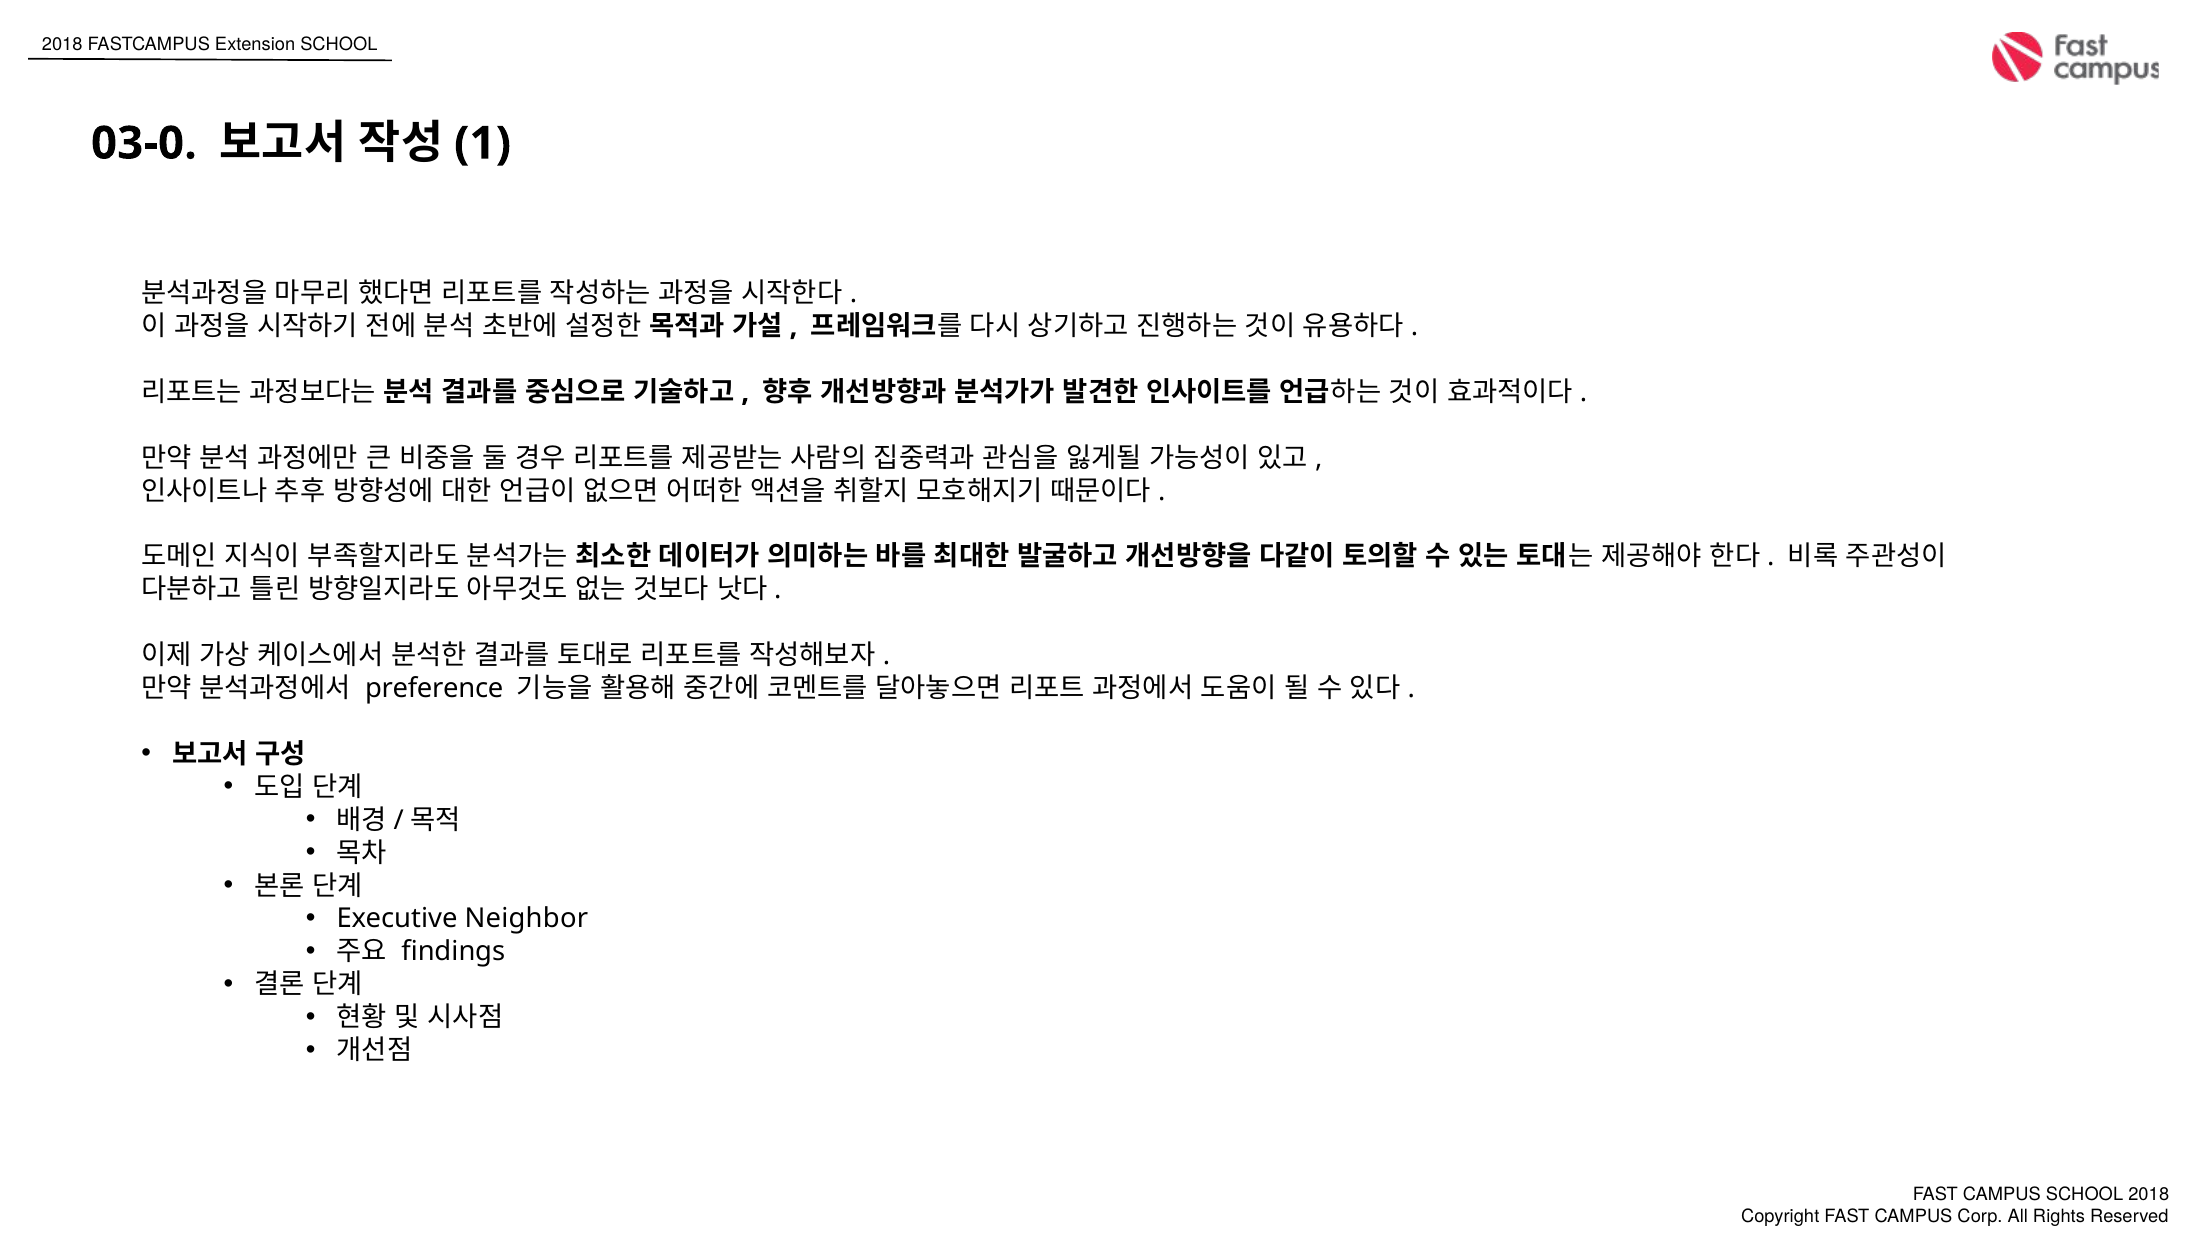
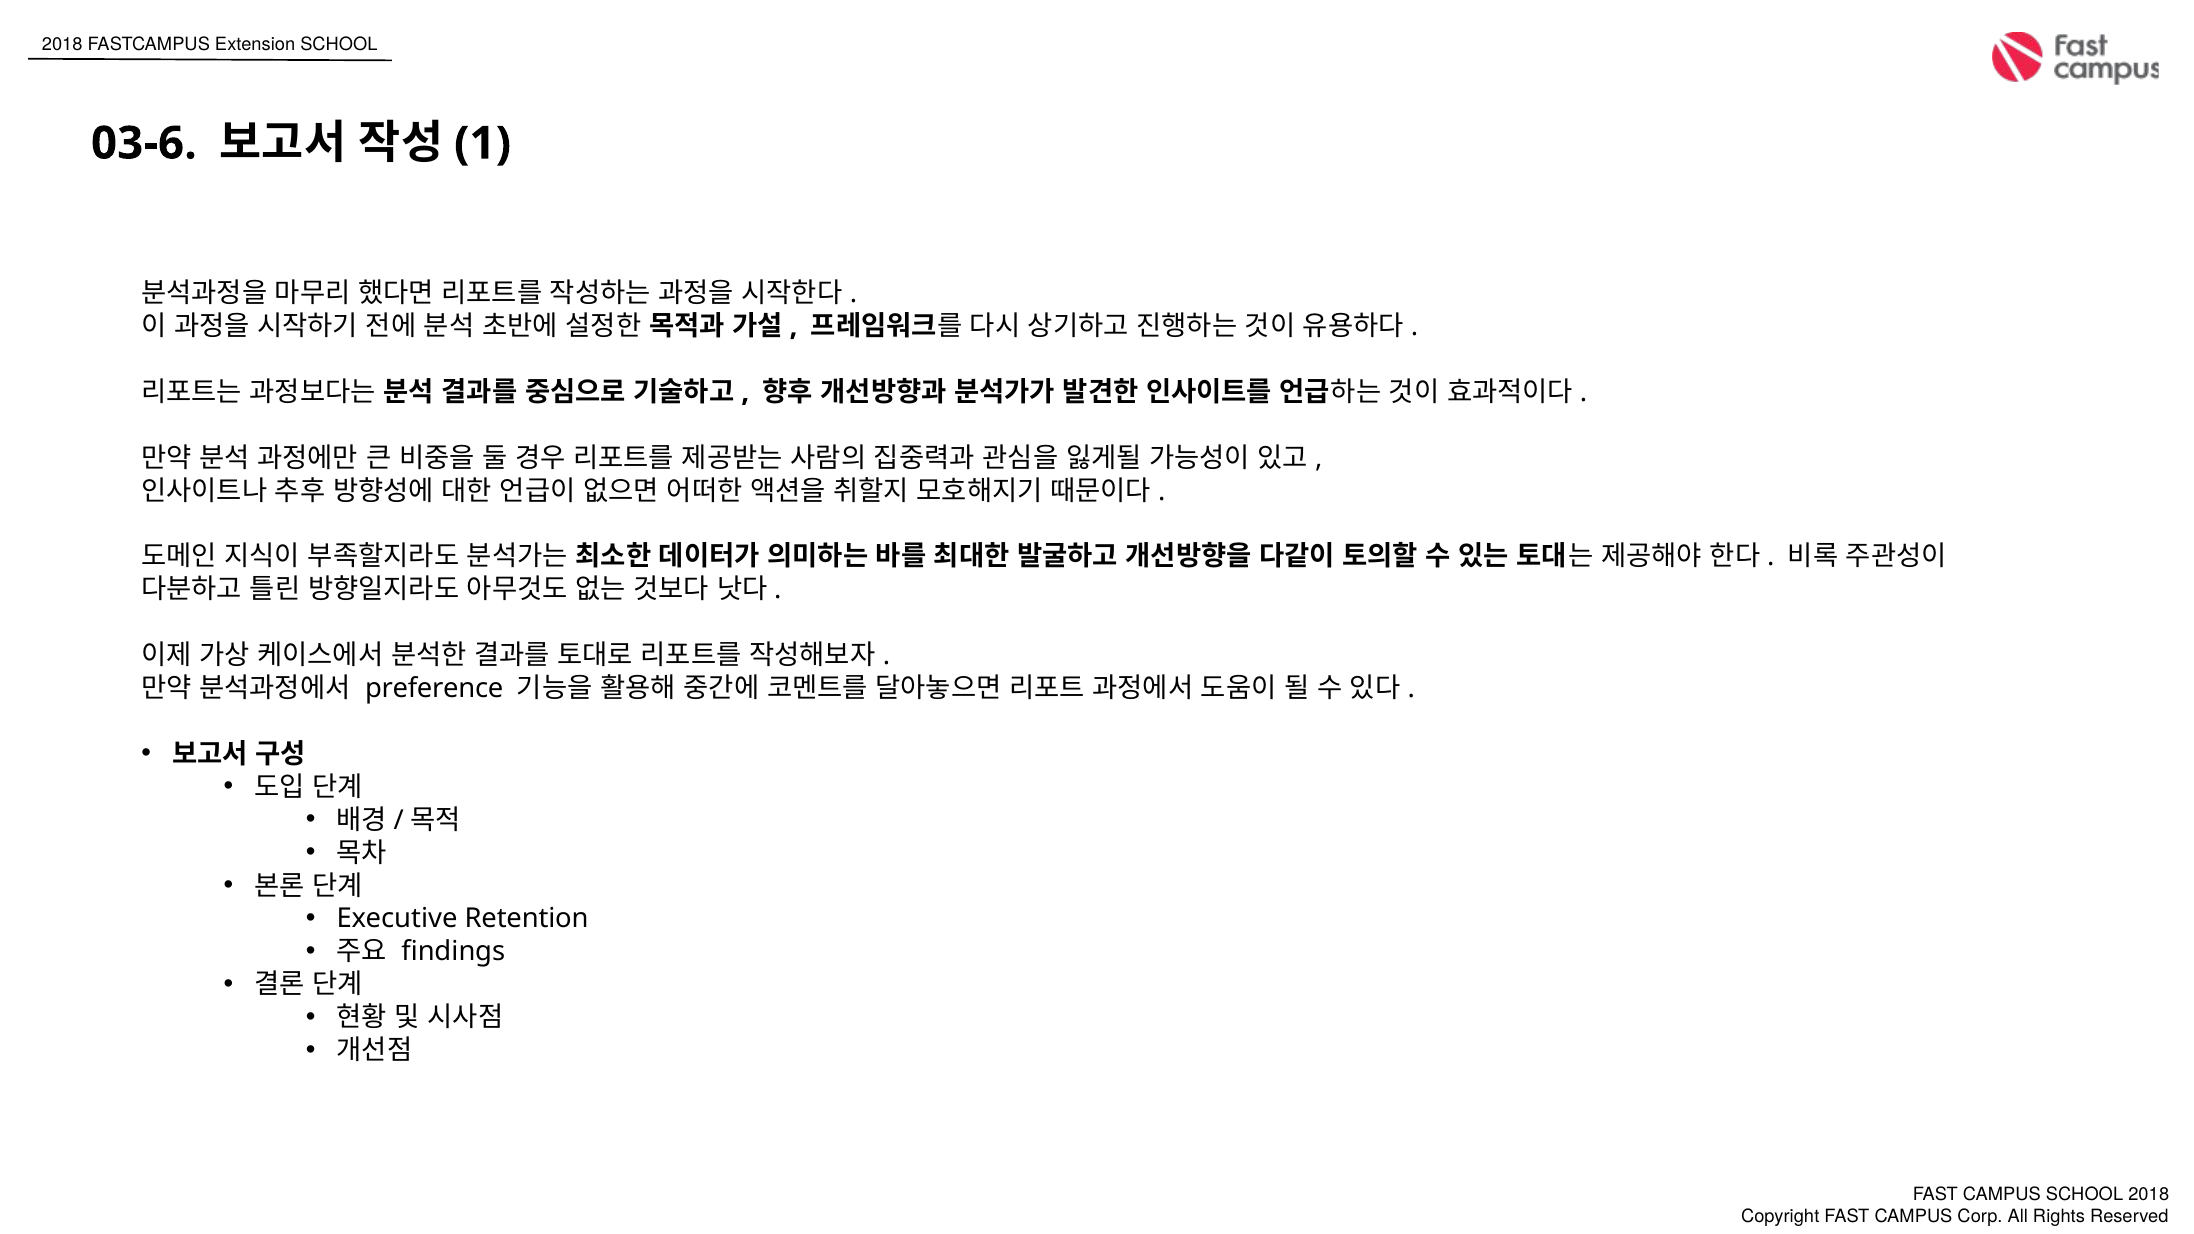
03-0: 03-0 -> 03-6
Neighbor: Neighbor -> Retention
